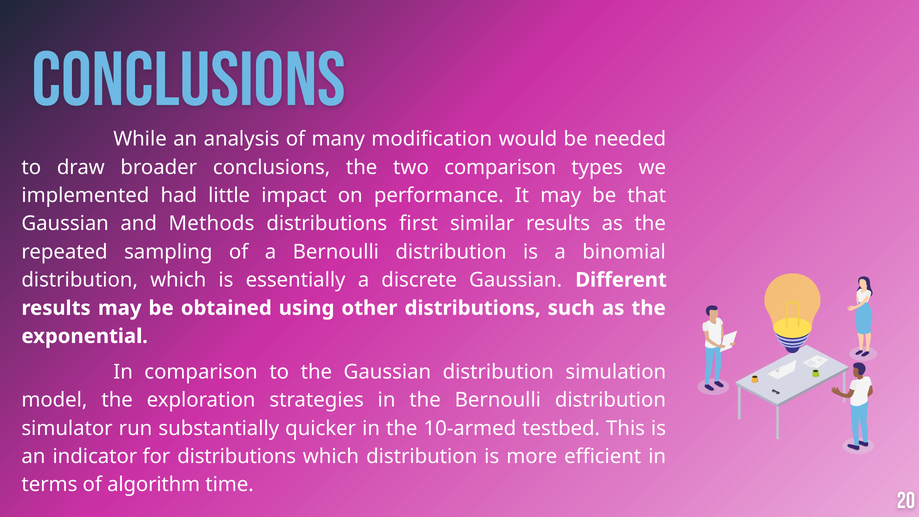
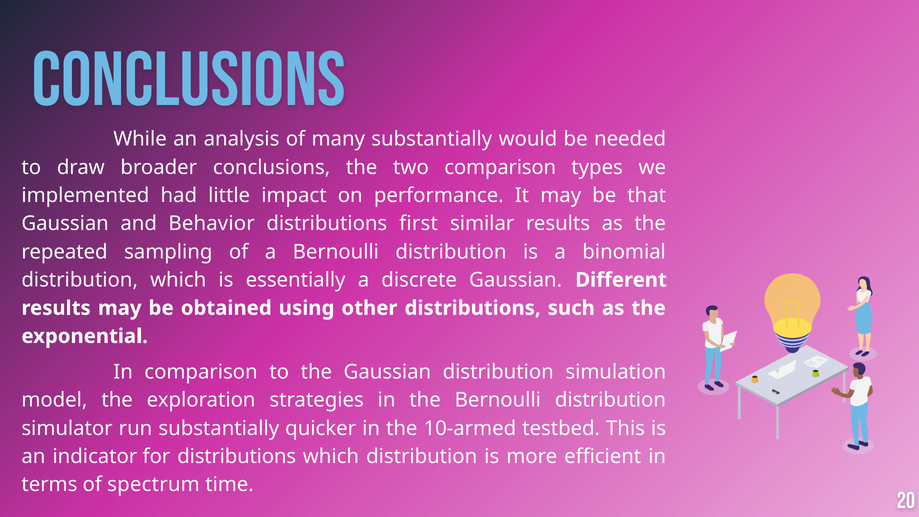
many modification: modification -> substantially
Methods: Methods -> Behavior
algorithm: algorithm -> spectrum
